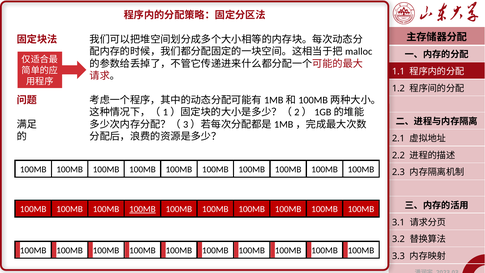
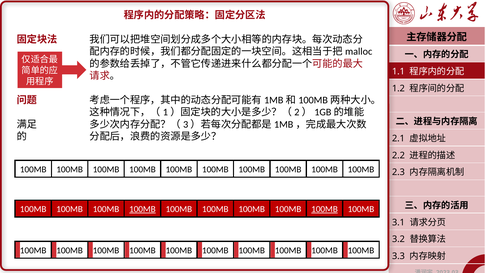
100MB at (325, 209) underline: none -> present
